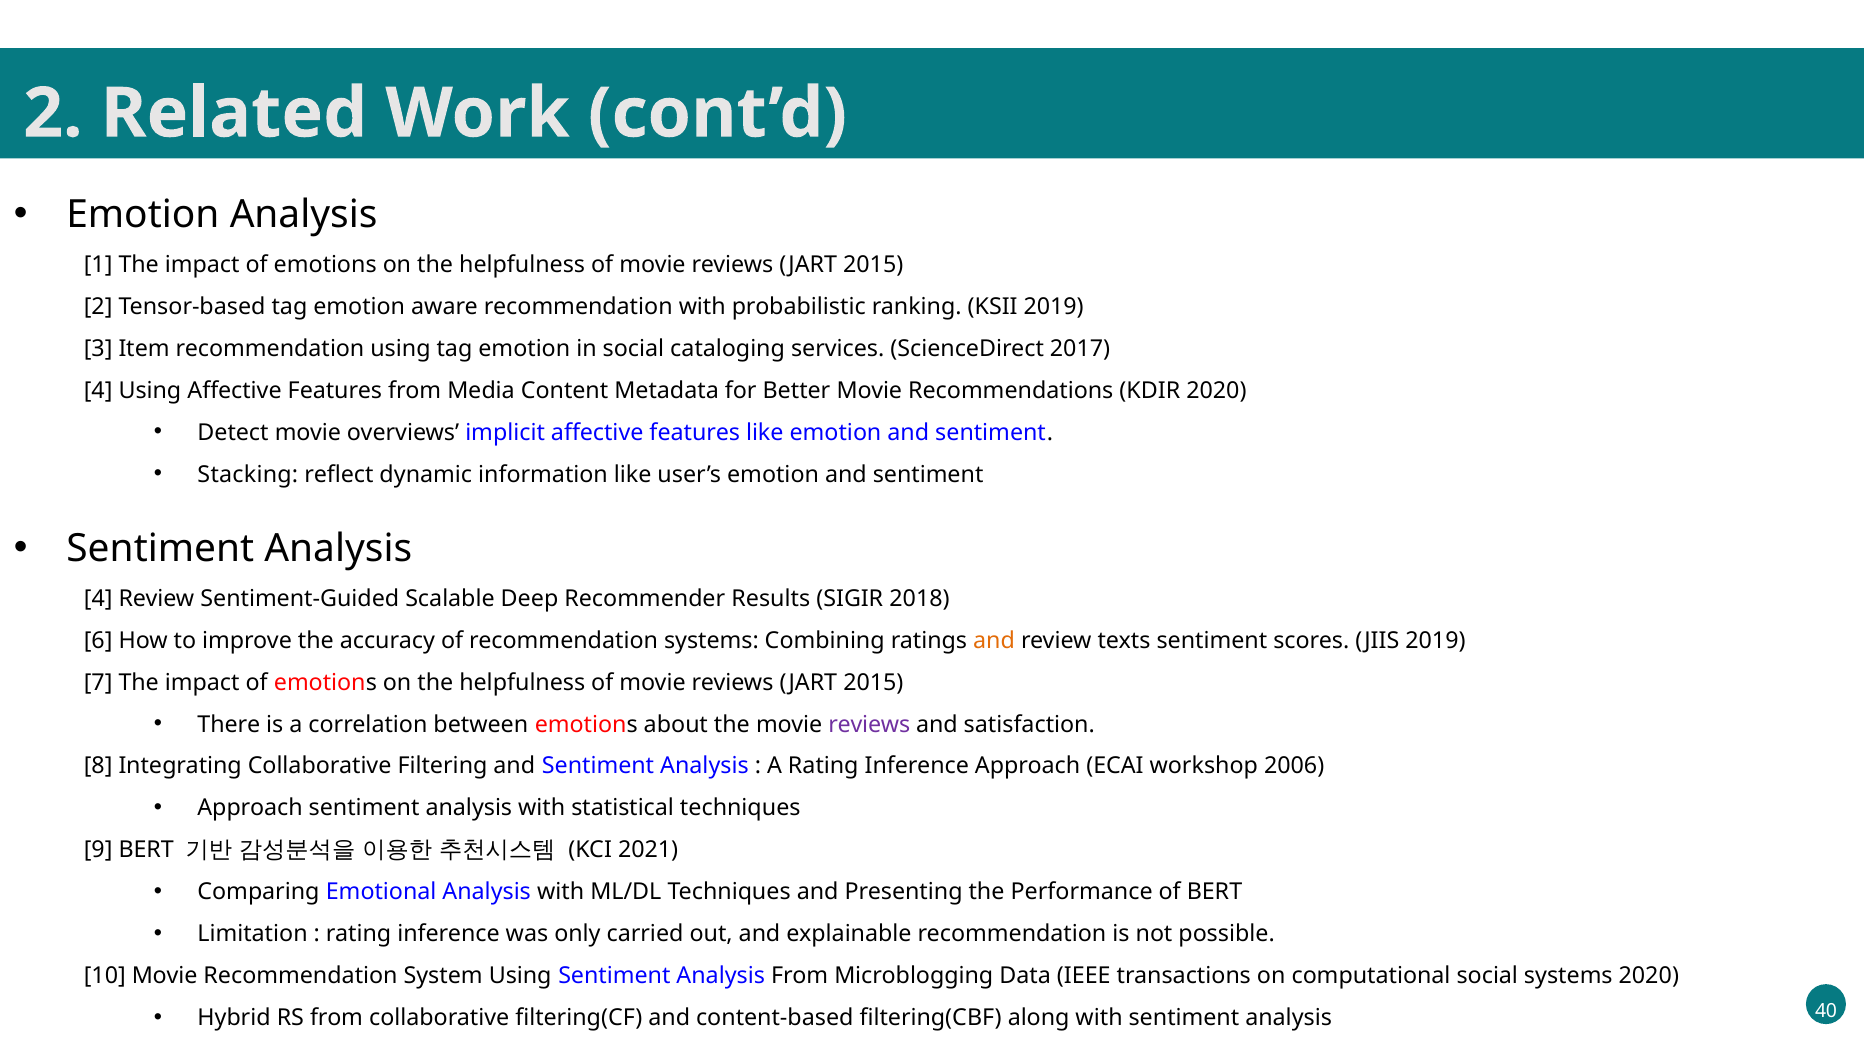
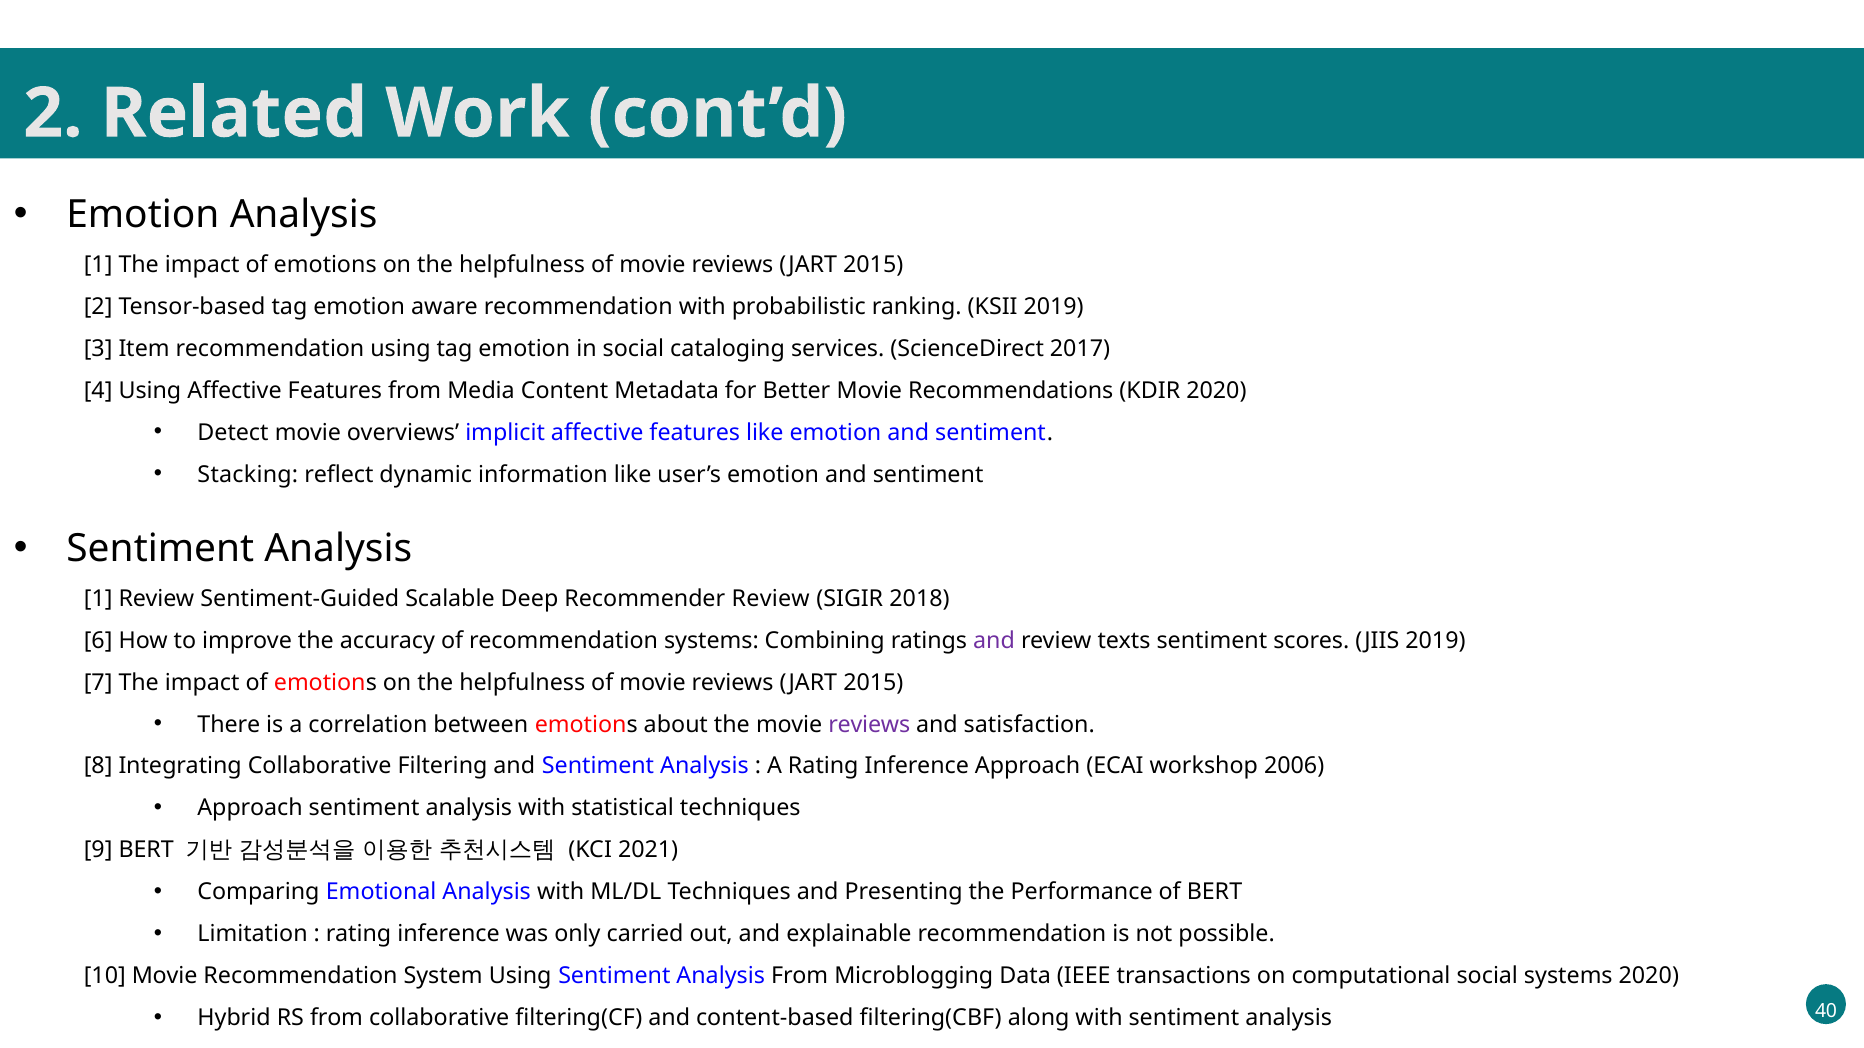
4 at (98, 599): 4 -> 1
Recommender Results: Results -> Review
and at (994, 641) colour: orange -> purple
